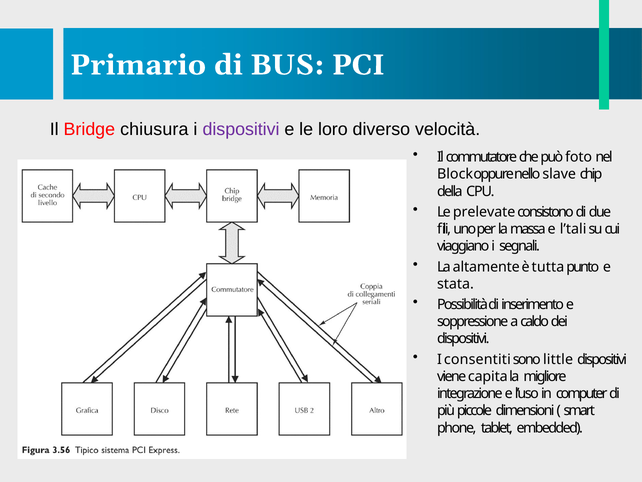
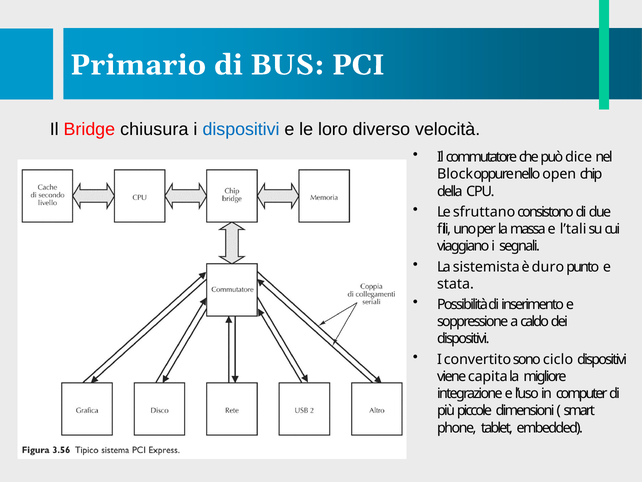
dispositivi at (241, 129) colour: purple -> blue
foto: foto -> dice
slave: slave -> open
prelevate: prelevate -> sfruttano
altamente: altamente -> sistemista
tutta: tutta -> duro
consentiti: consentiti -> convertito
little: little -> ciclo
